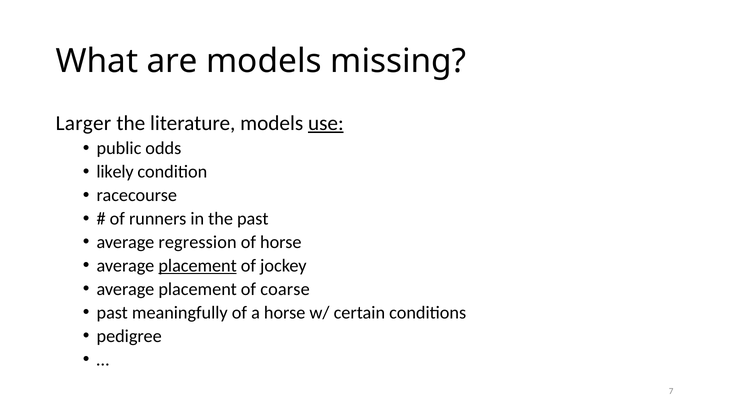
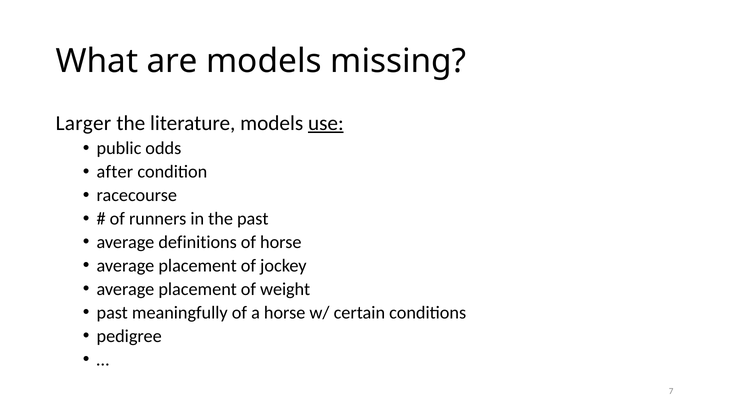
likely: likely -> after
regression: regression -> definitions
placement at (198, 266) underline: present -> none
coarse: coarse -> weight
